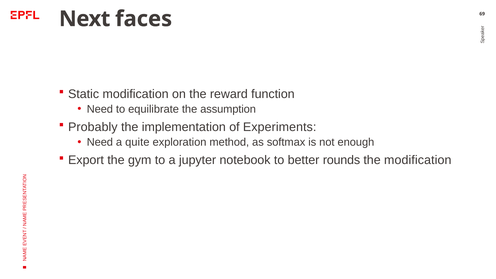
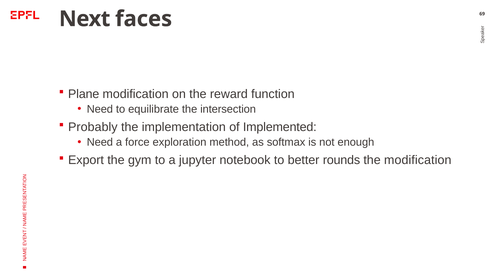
Static: Static -> Plane
assumption: assumption -> intersection
Experiments: Experiments -> Implemented
quite: quite -> force
